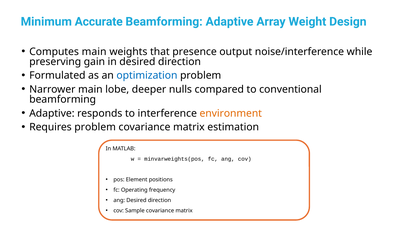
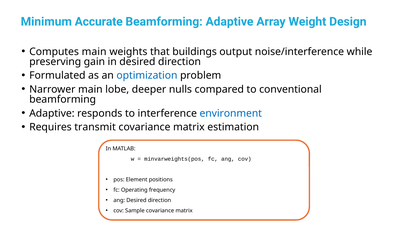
presence: presence -> buildings
environment colour: orange -> blue
Requires problem: problem -> transmit
